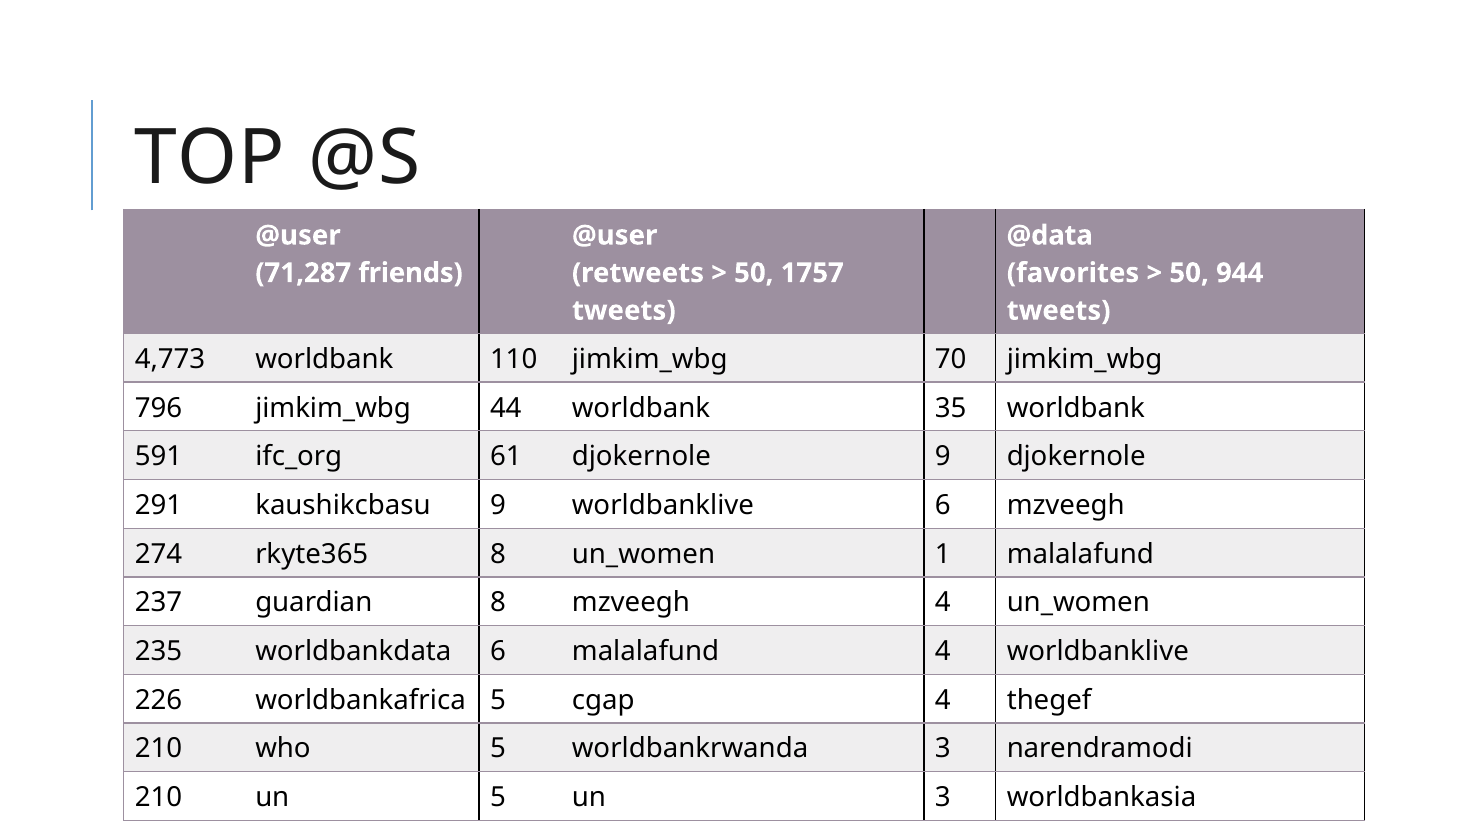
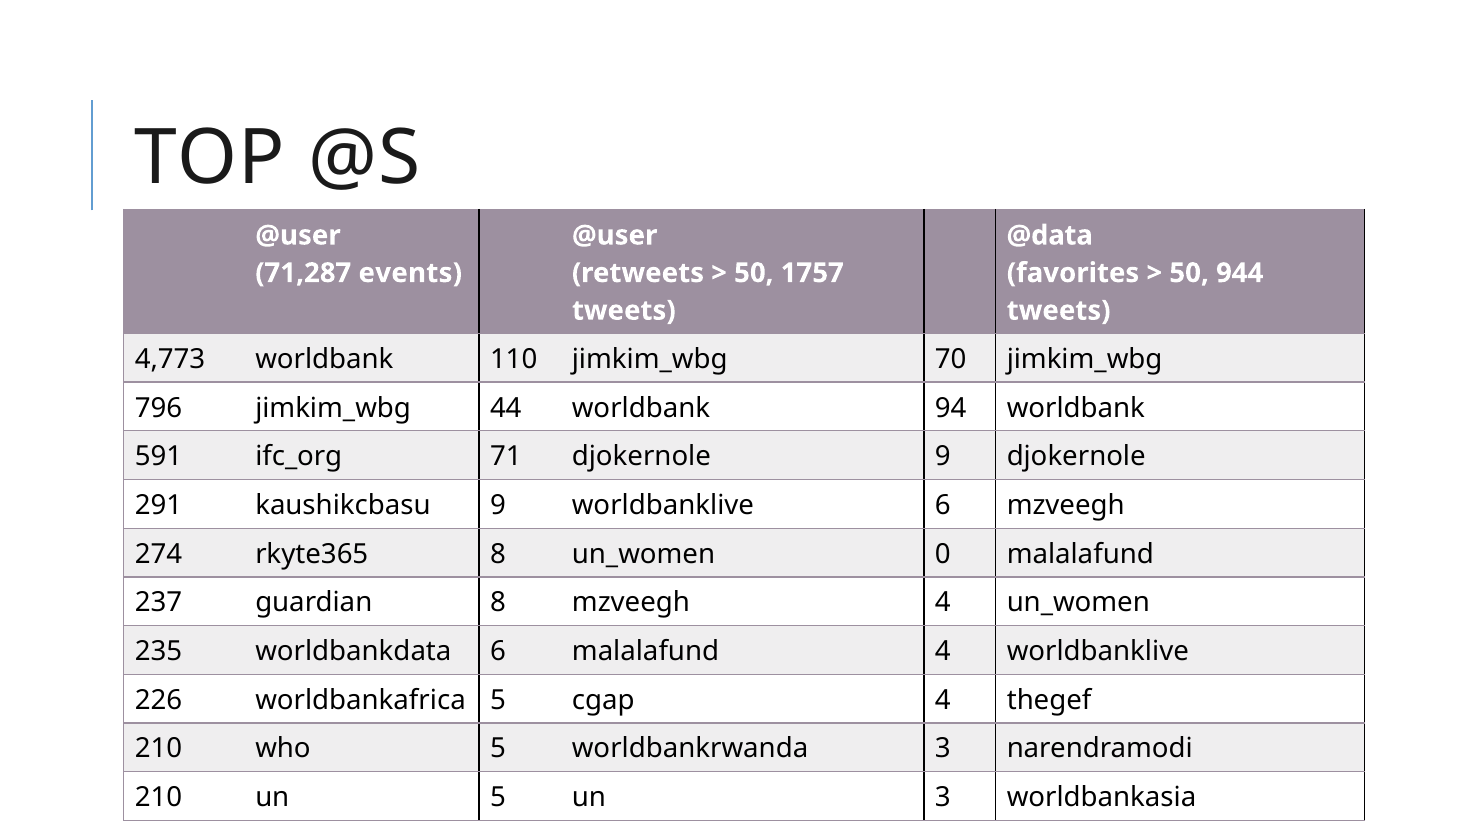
friends: friends -> events
35: 35 -> 94
61: 61 -> 71
1: 1 -> 0
